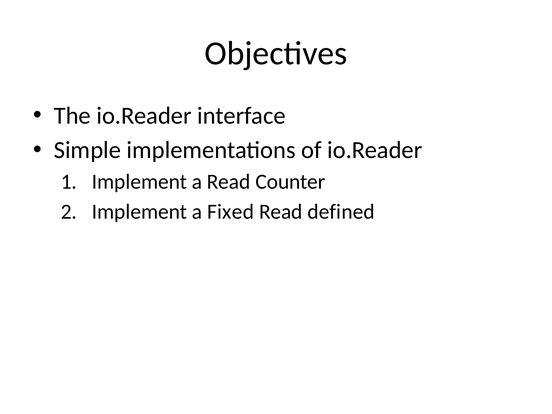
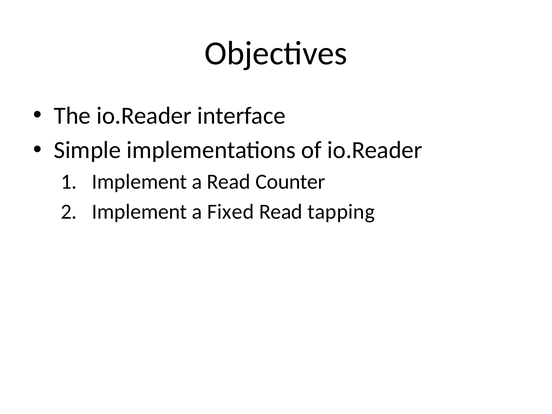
defined: defined -> tapping
